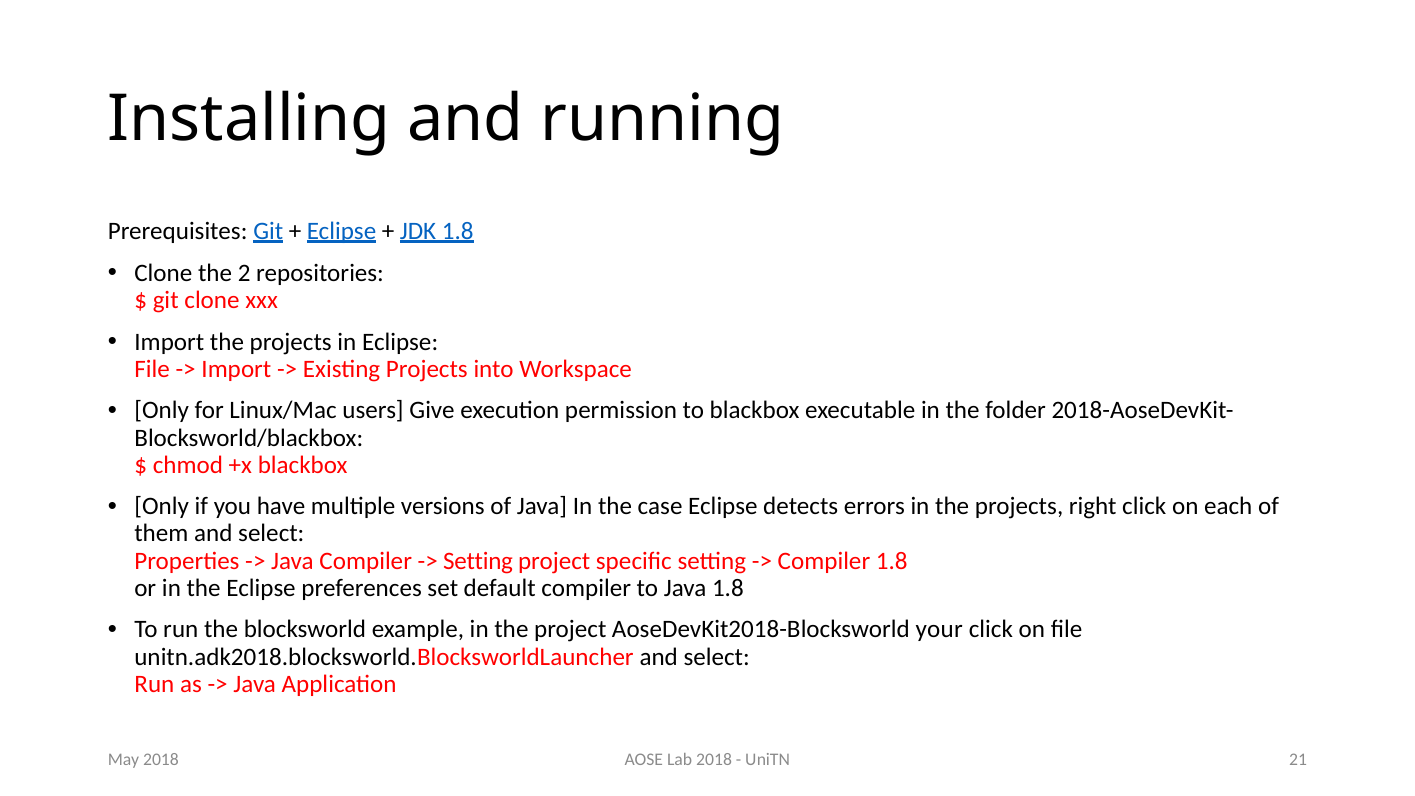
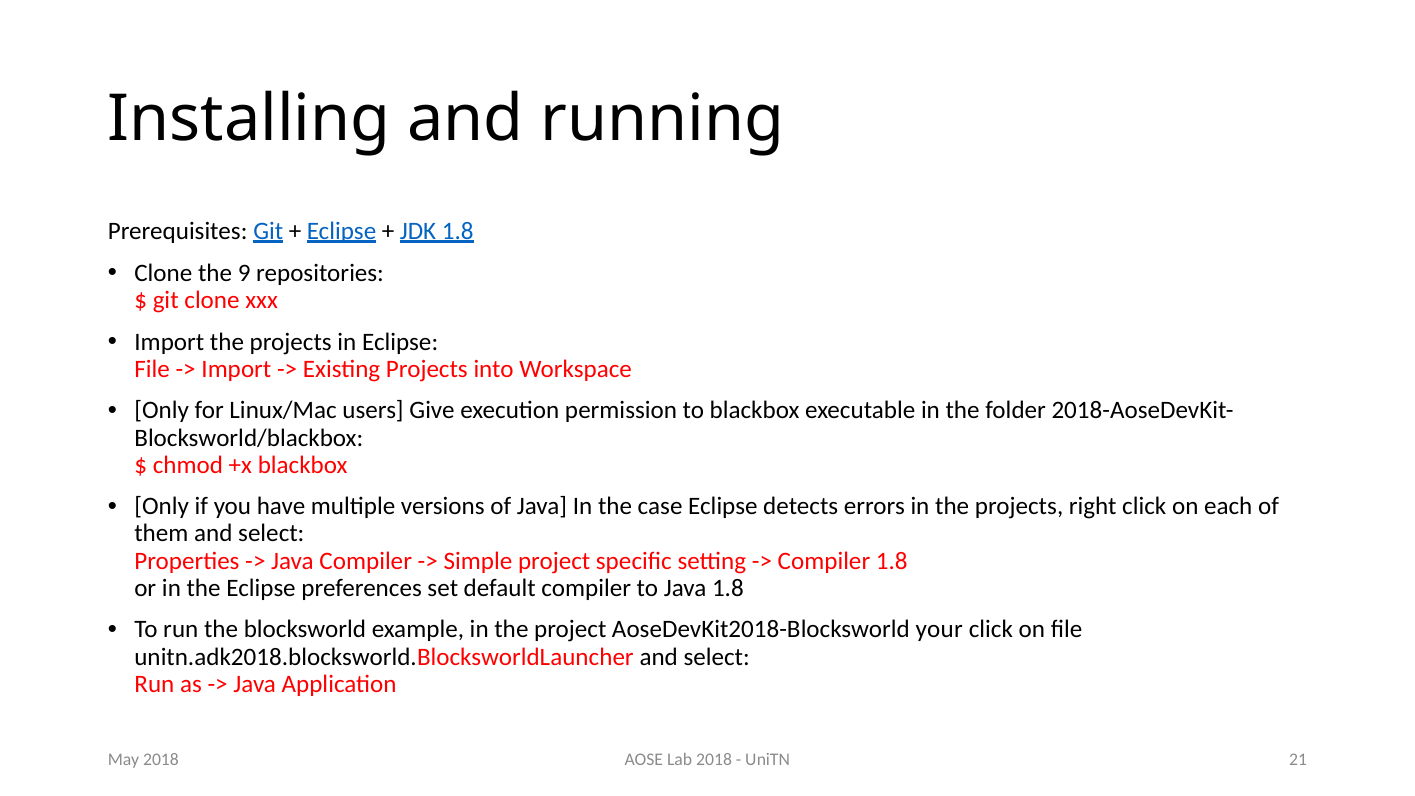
2: 2 -> 9
Setting at (478, 561): Setting -> Simple
